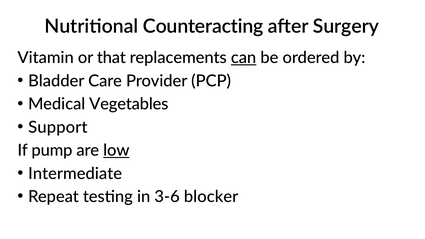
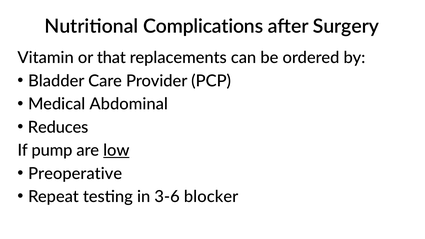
Counteracting: Counteracting -> Complications
can underline: present -> none
Vegetables: Vegetables -> Abdominal
Support: Support -> Reduces
Intermediate: Intermediate -> Preoperative
